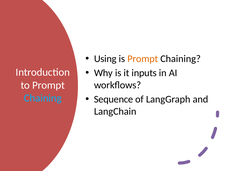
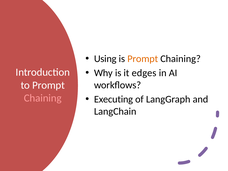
inputs: inputs -> edges
Chaining at (43, 98) colour: light blue -> pink
Sequence: Sequence -> Executing
